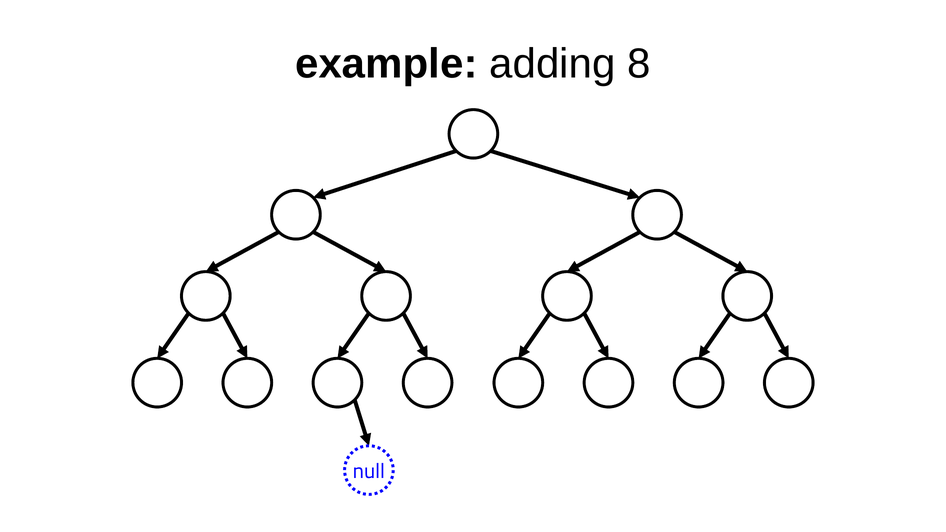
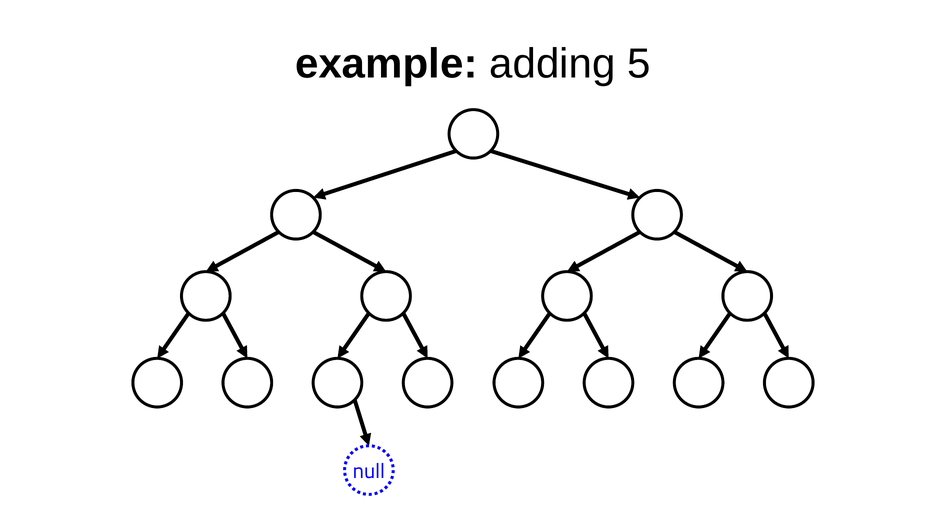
adding 8: 8 -> 5
